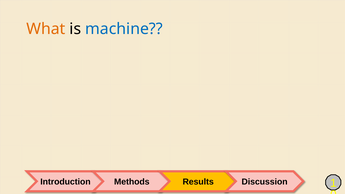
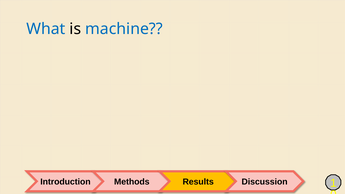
What colour: orange -> blue
